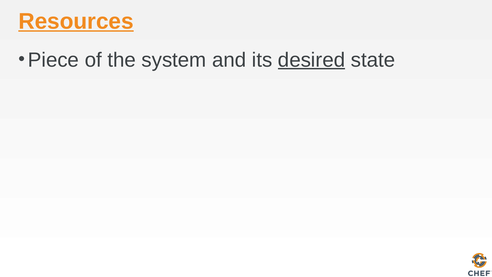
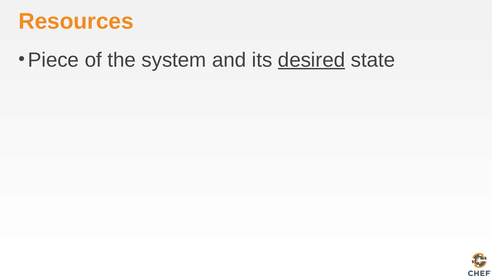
Resources underline: present -> none
